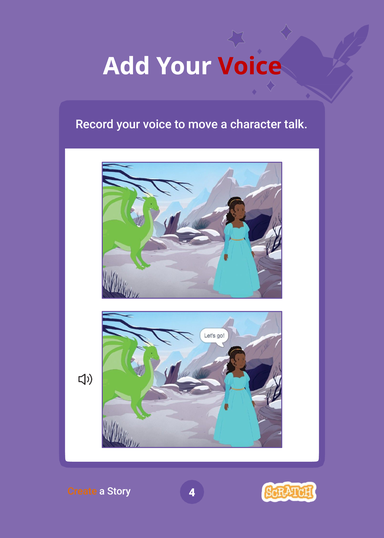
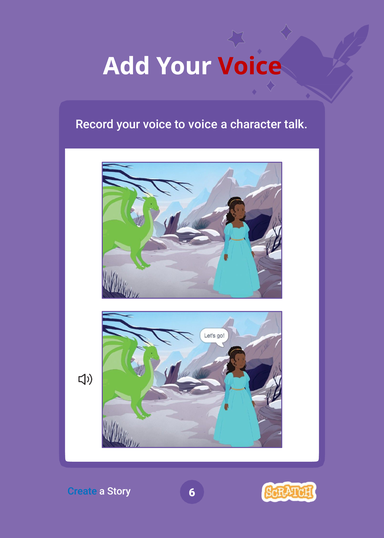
to move: move -> voice
Create colour: orange -> blue
4: 4 -> 6
